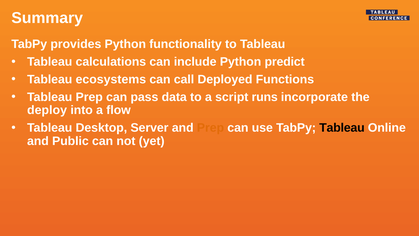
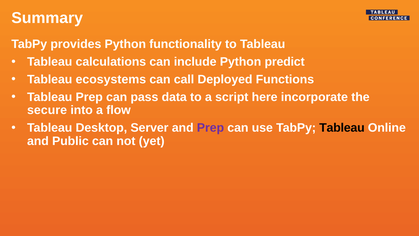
runs: runs -> here
deploy: deploy -> secure
Prep at (210, 128) colour: orange -> purple
